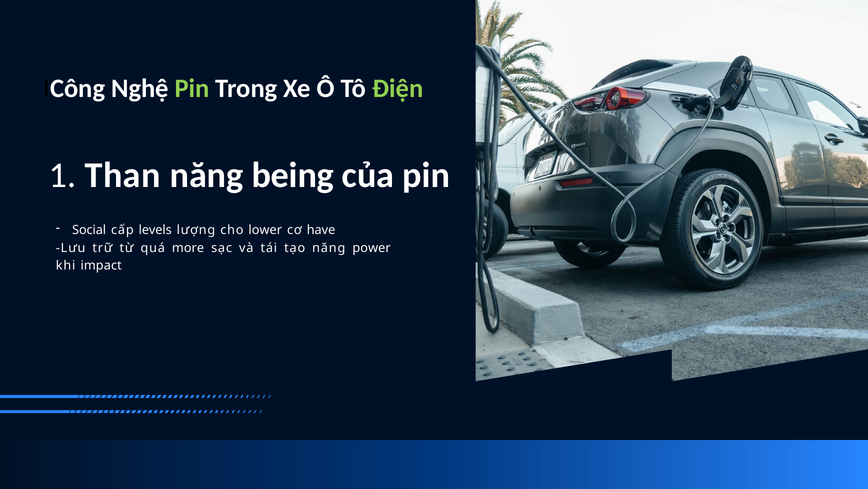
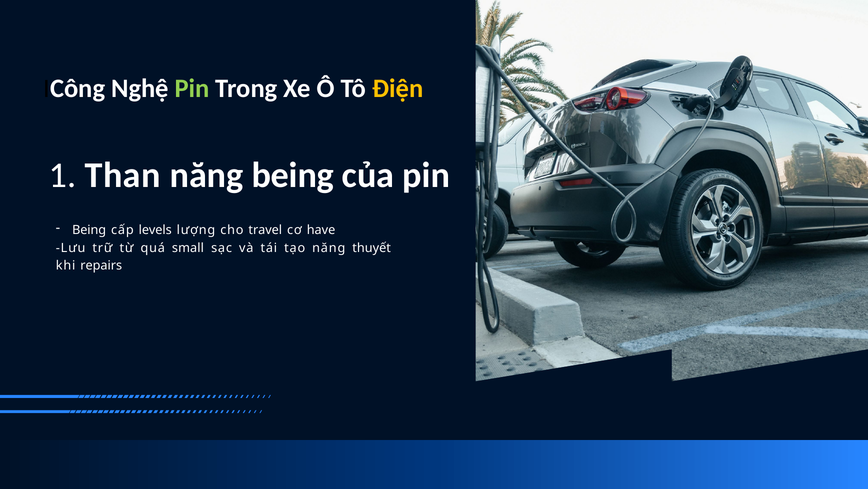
Điện colour: light green -> yellow
Social at (89, 230): Social -> Being
lower: lower -> travel
more: more -> small
power: power -> thuyết
impact: impact -> repairs
